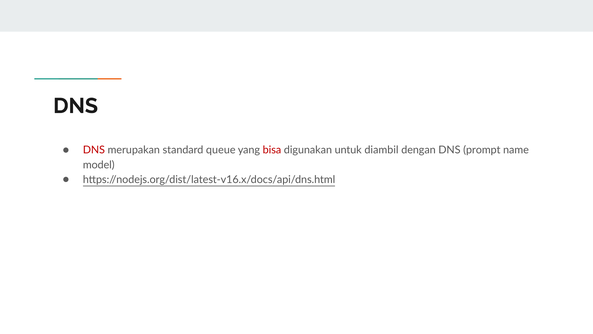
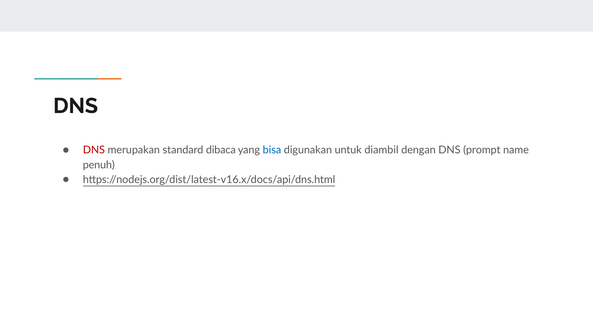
queue: queue -> dibaca
bisa colour: red -> blue
model: model -> penuh
